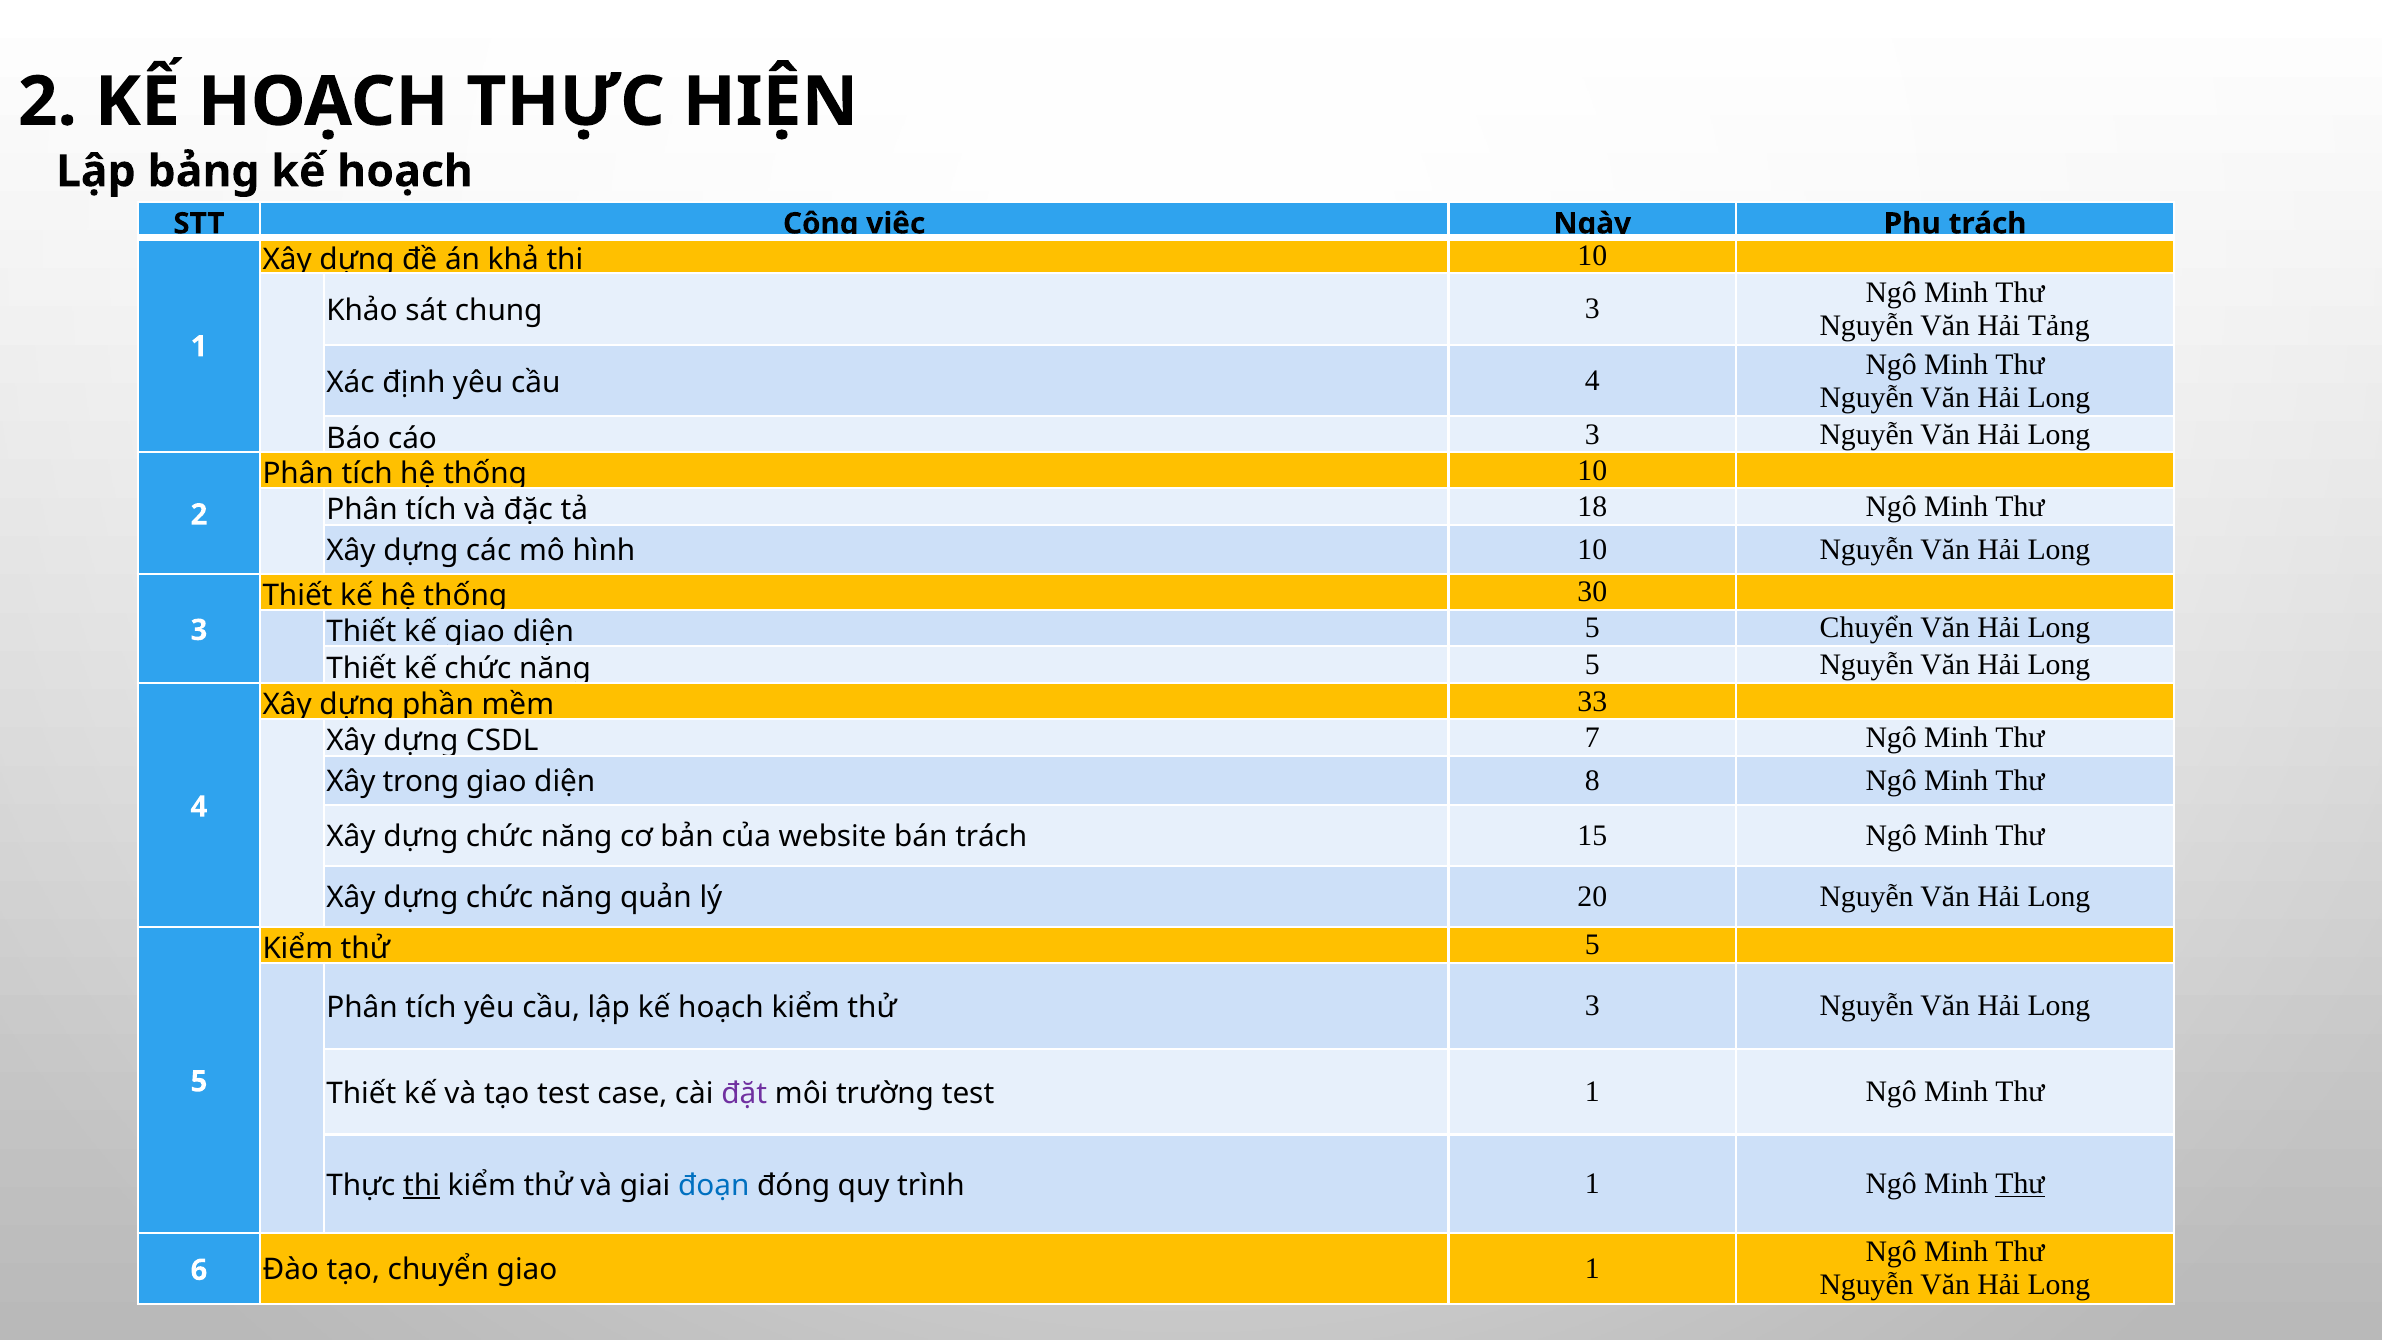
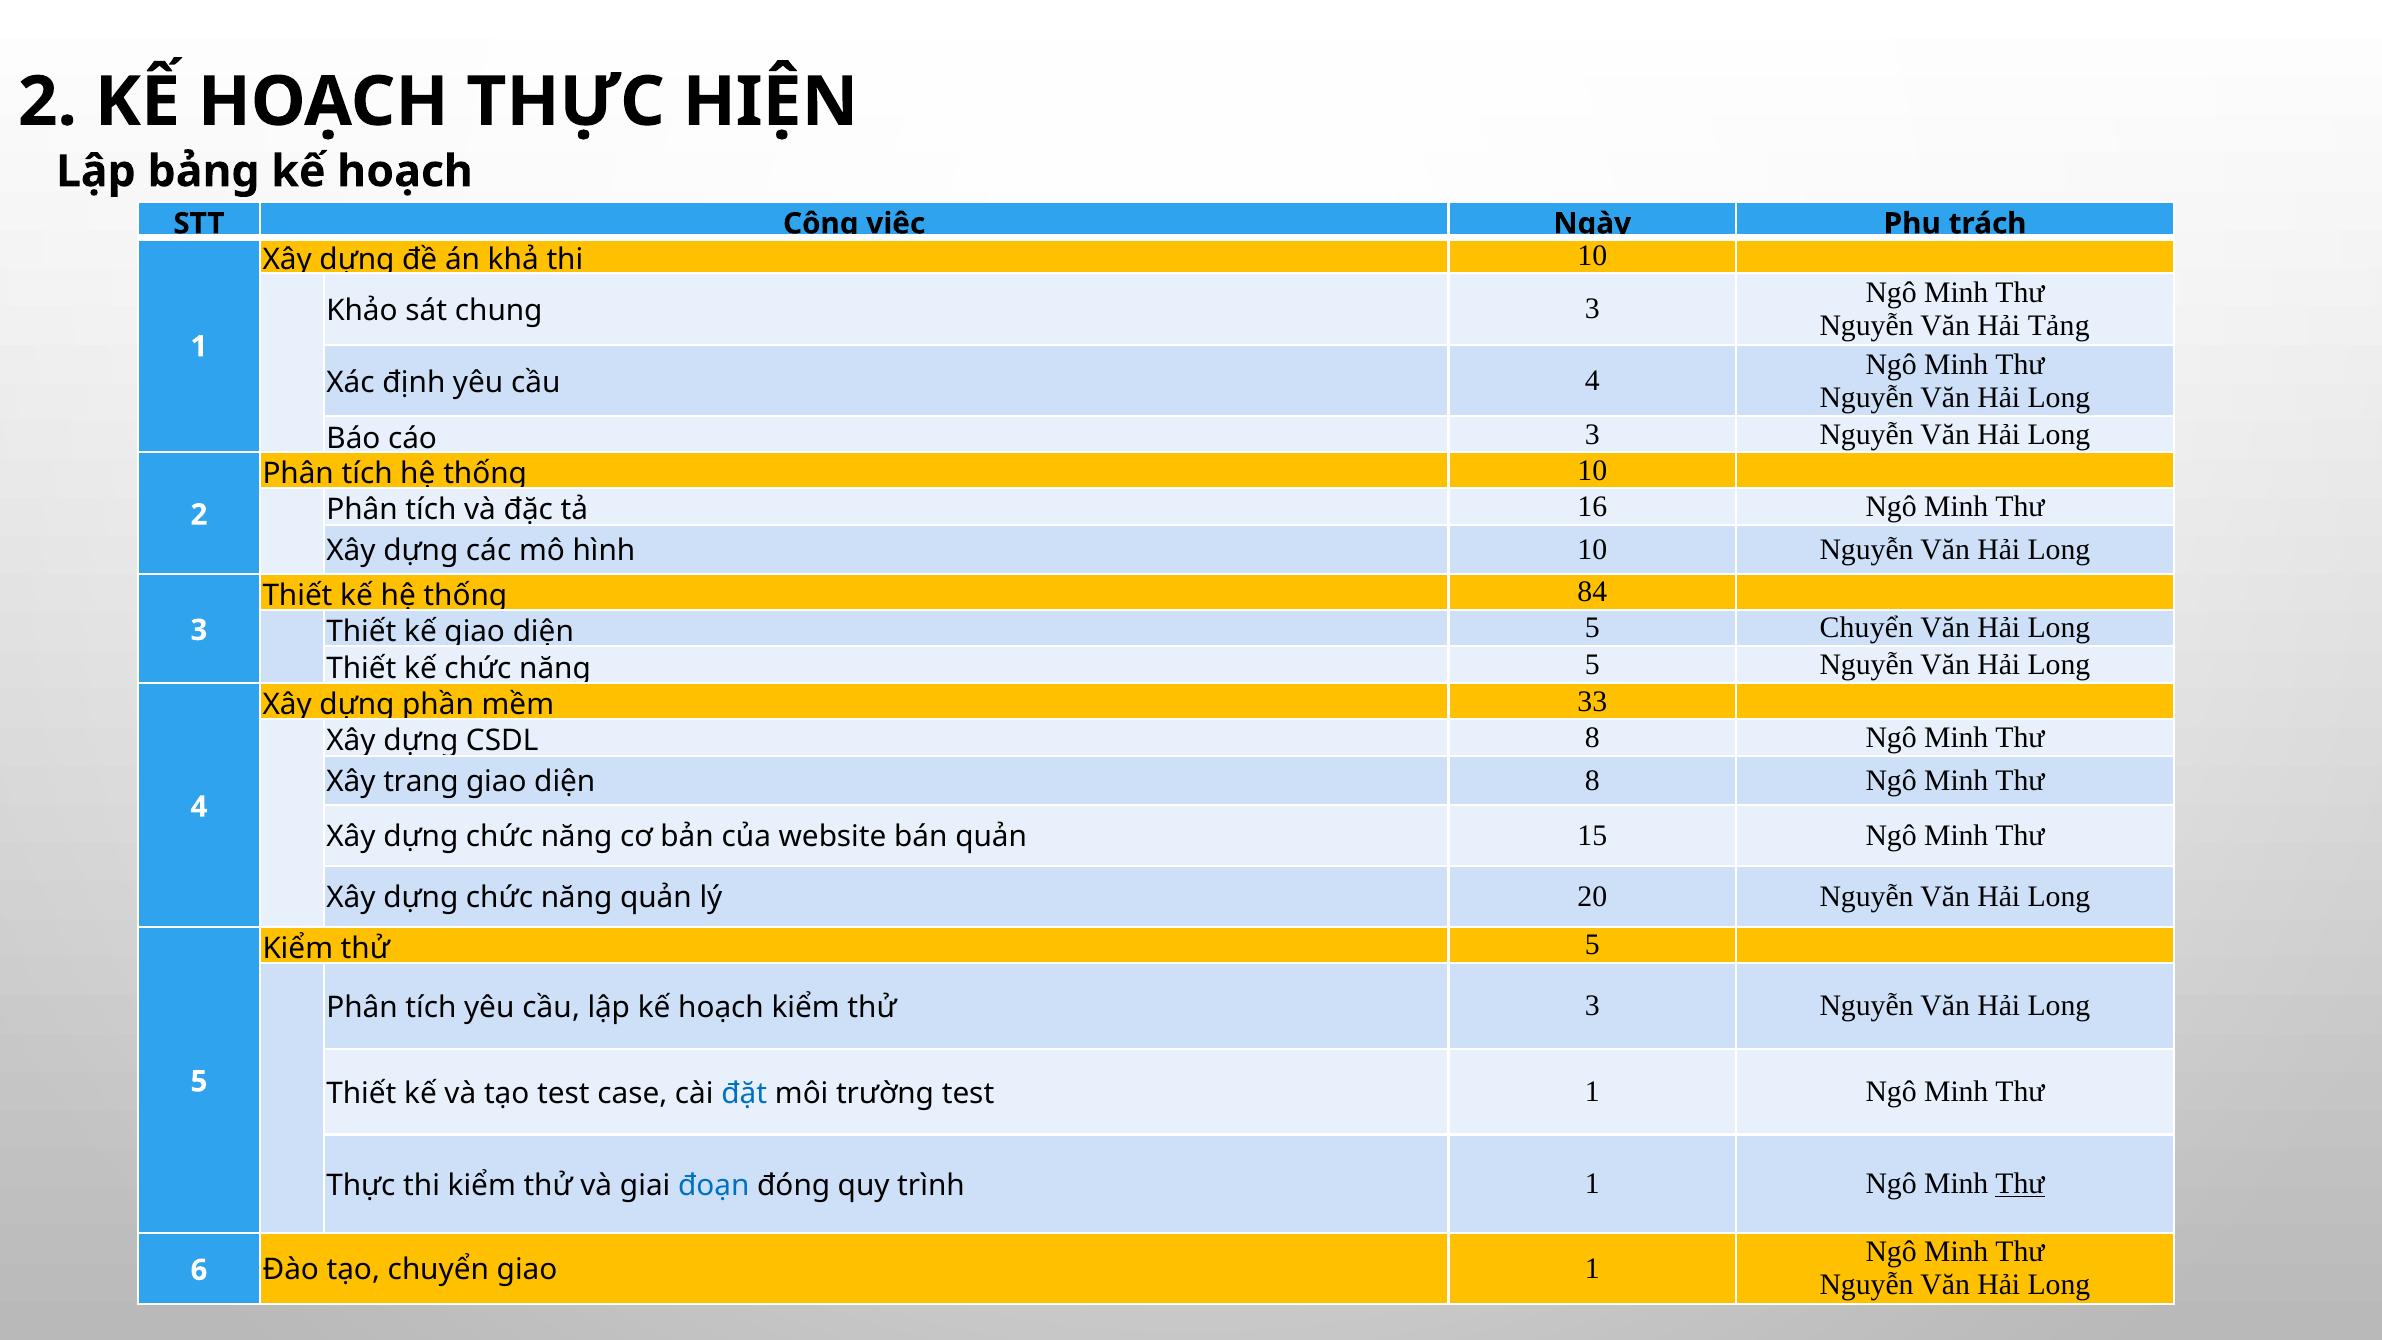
18: 18 -> 16
30: 30 -> 84
7 at (1592, 737): 7 -> 8
trong: trong -> trang
bán trách: trách -> quản
đặt colour: purple -> blue
thi at (422, 1185) underline: present -> none
